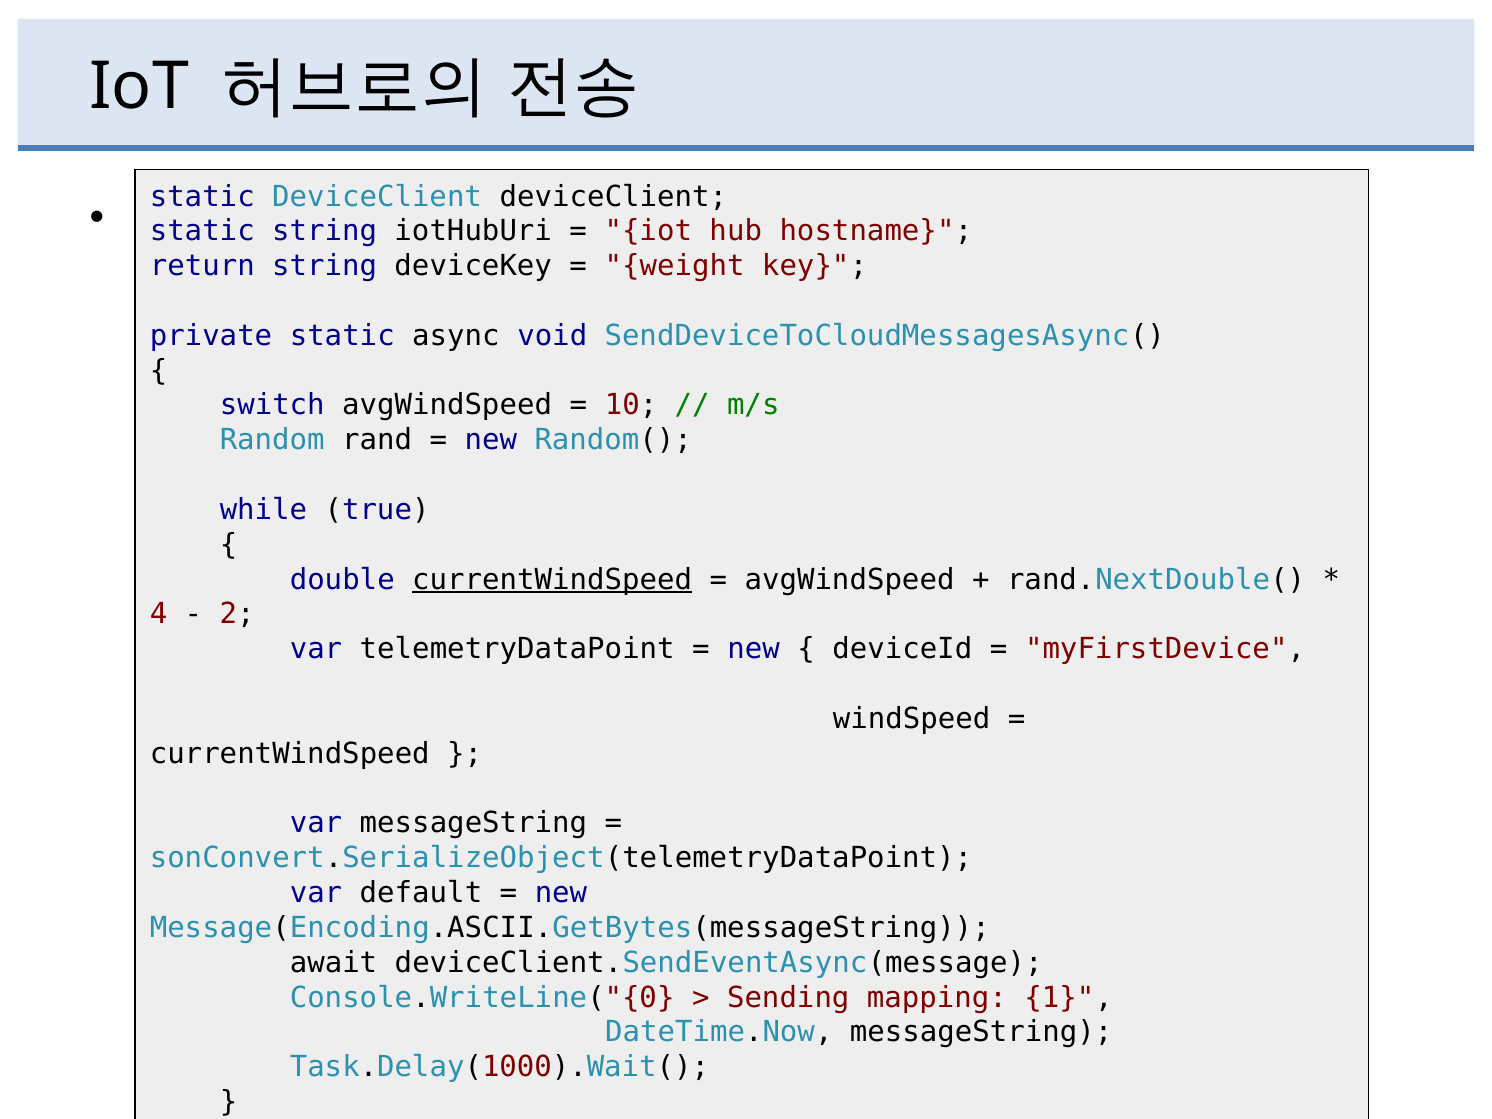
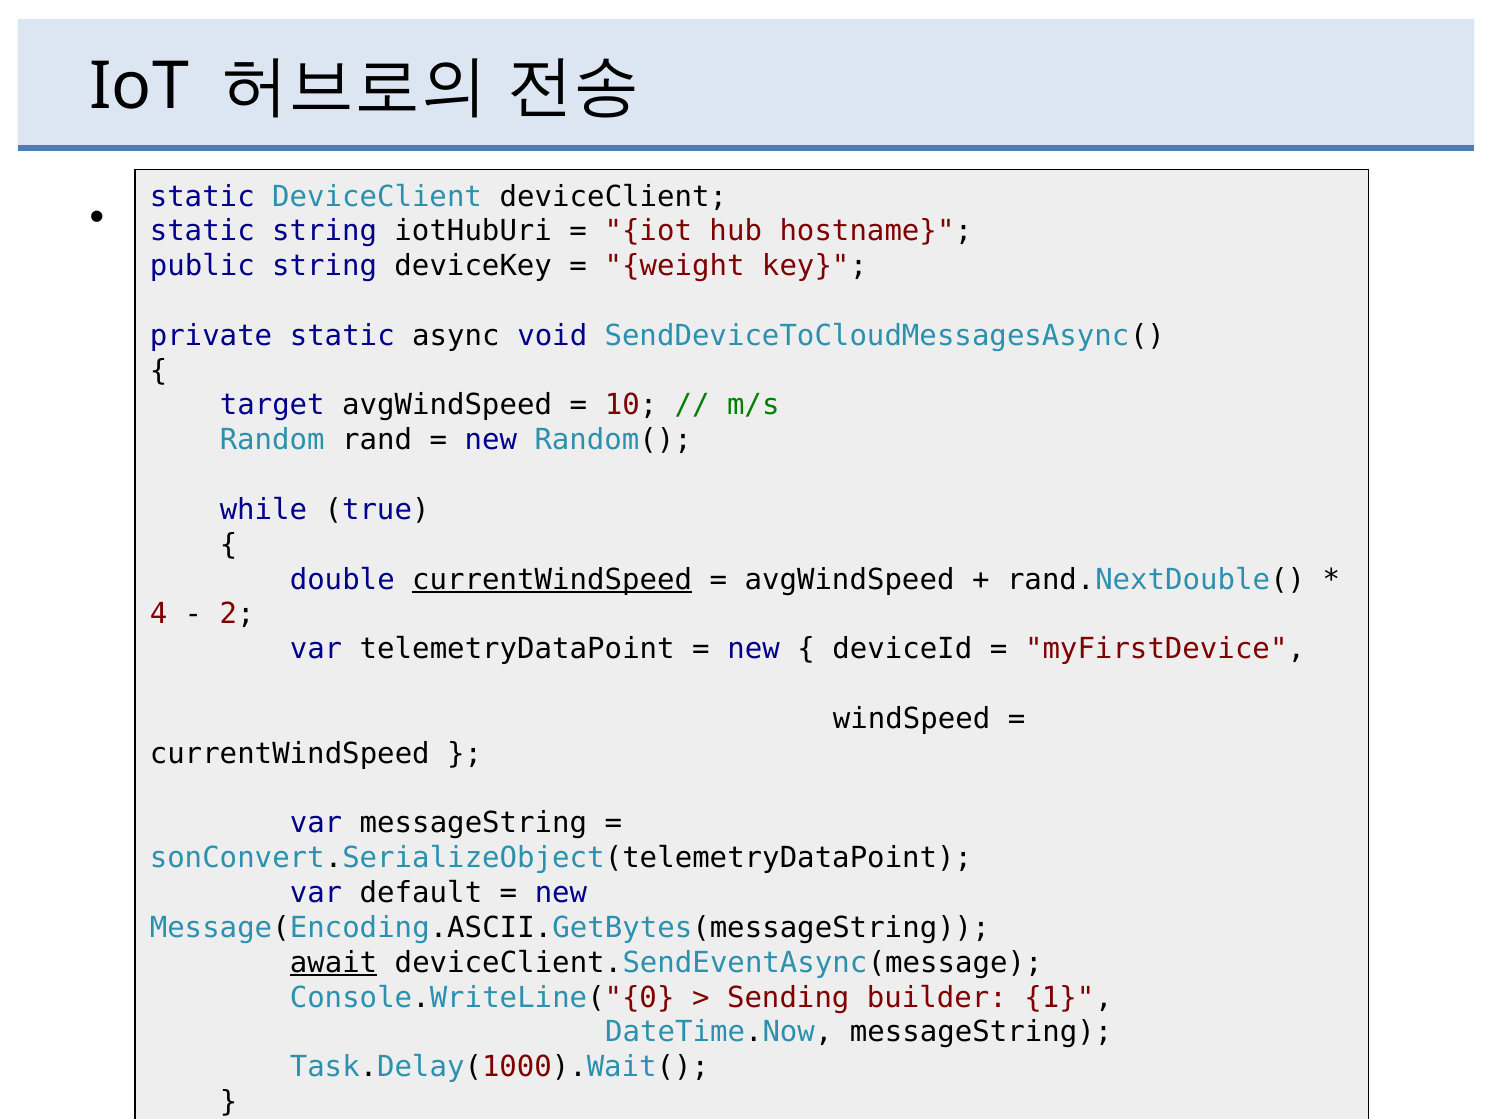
return: return -> public
switch: switch -> target
await underline: none -> present
mapping: mapping -> builder
